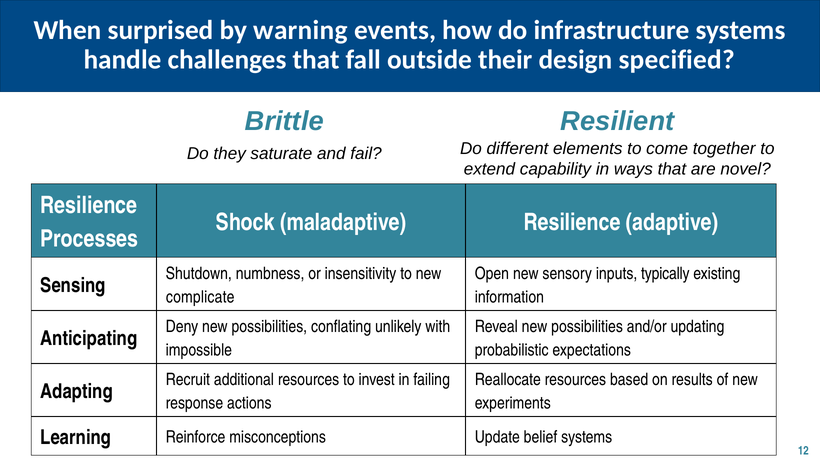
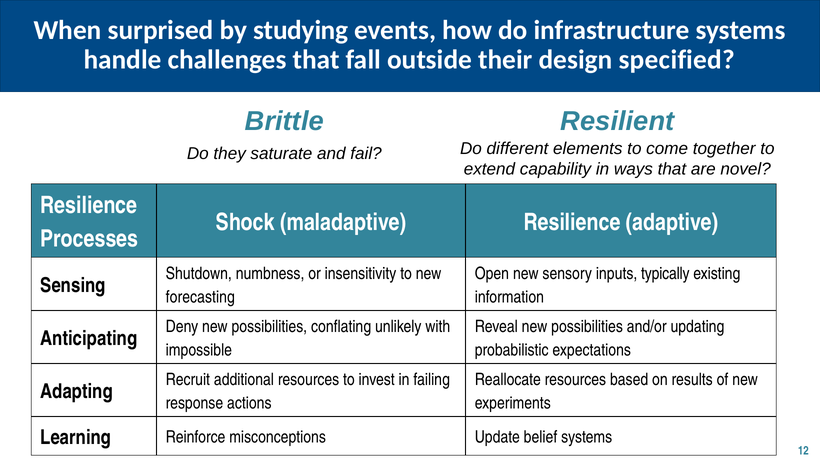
warning: warning -> studying
complicate: complicate -> forecasting
